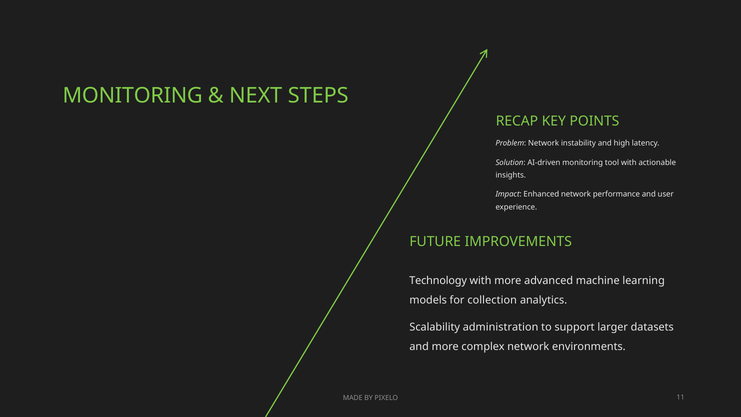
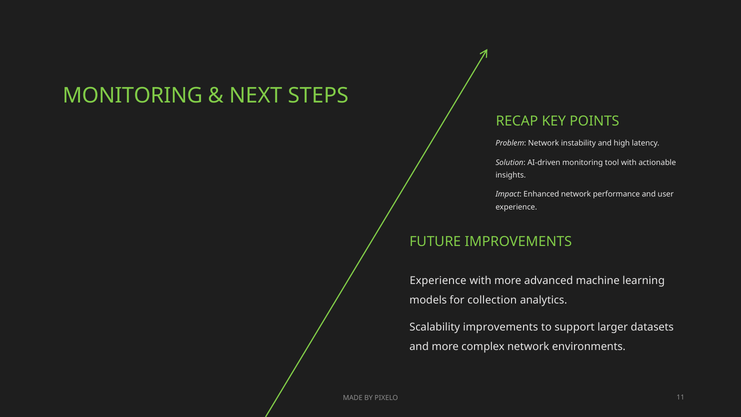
Technology at (438, 280): Technology -> Experience
Scalability administration: administration -> improvements
